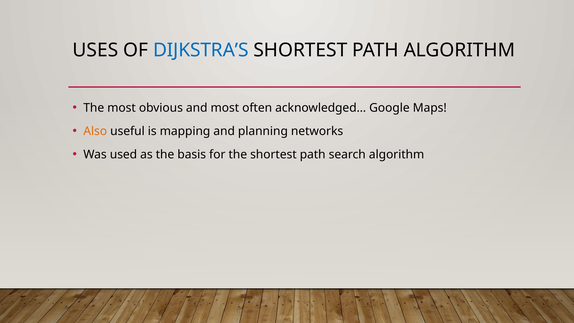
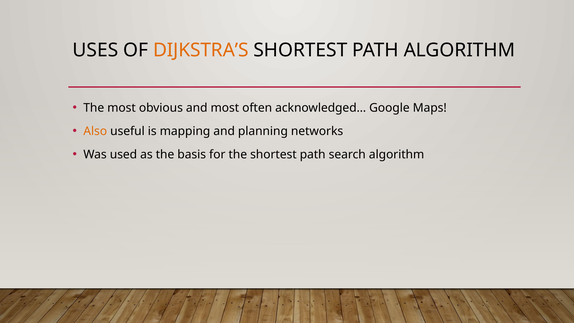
DIJKSTRA’S colour: blue -> orange
